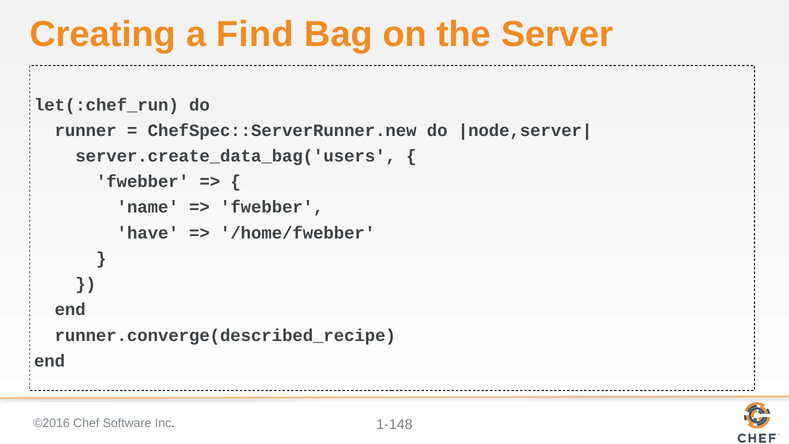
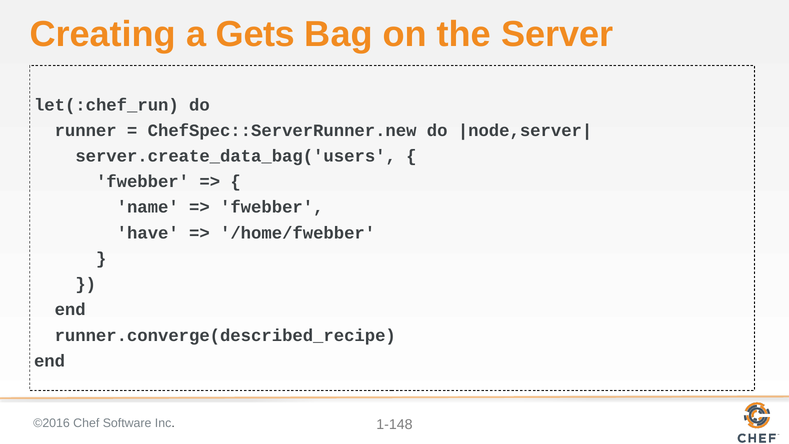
Find: Find -> Gets
